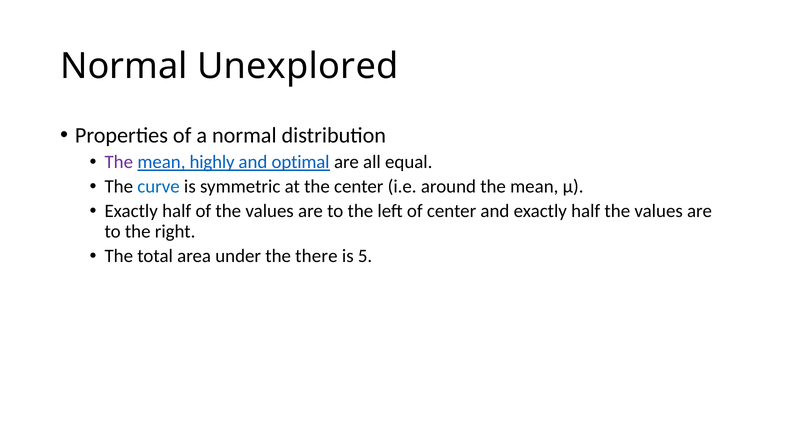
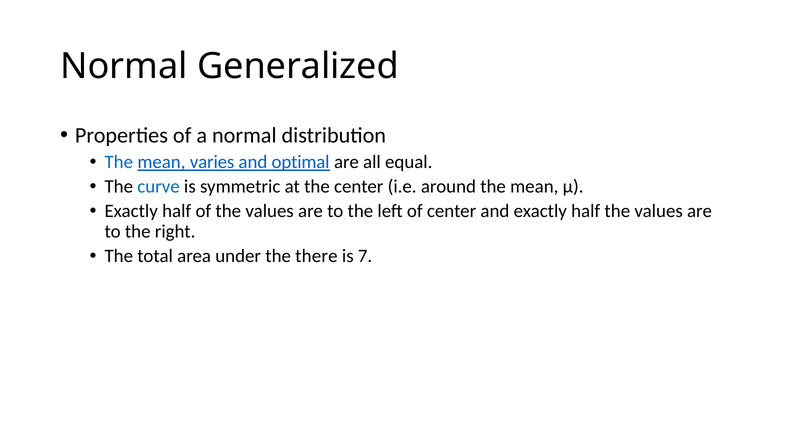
Unexplored: Unexplored -> Generalized
The at (119, 162) colour: purple -> blue
highly: highly -> varies
5: 5 -> 7
